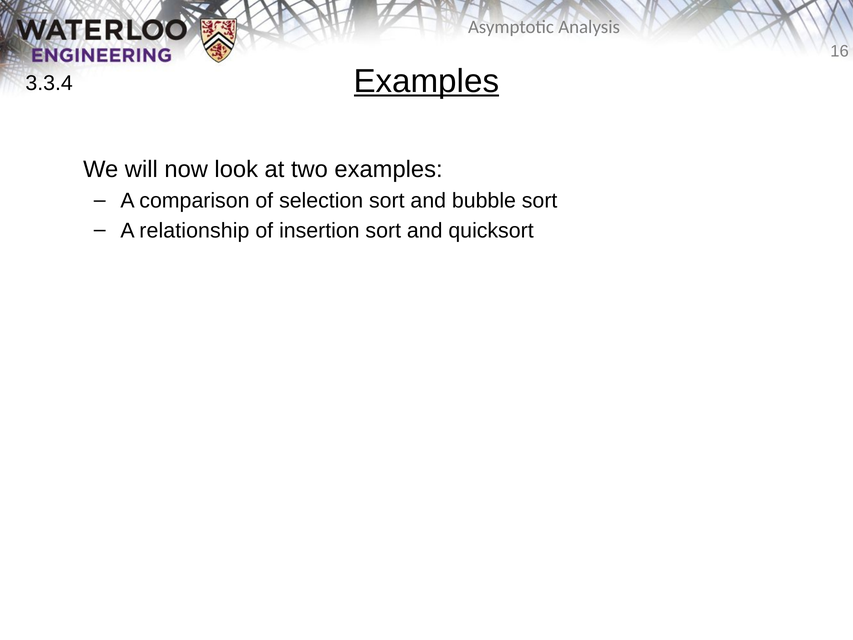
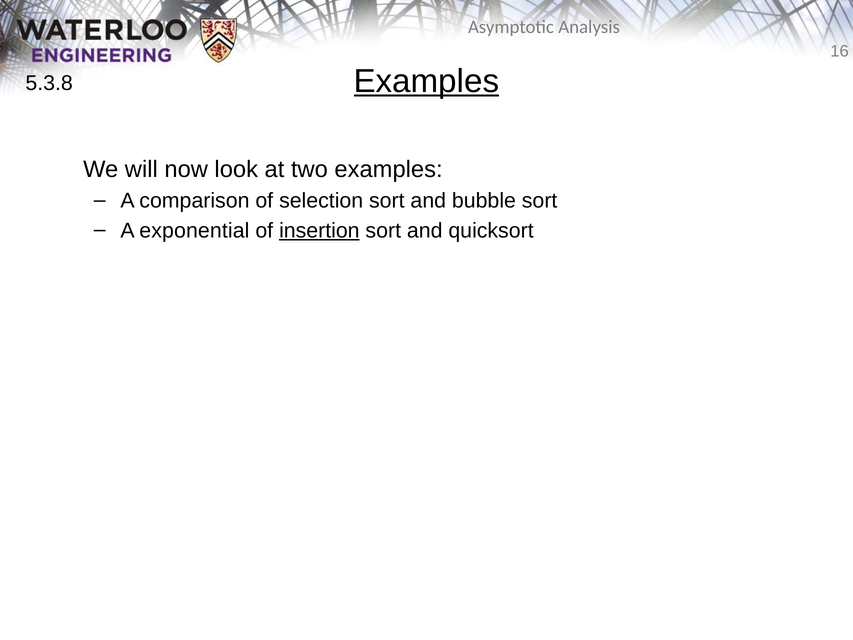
3.3.4: 3.3.4 -> 5.3.8
relationship: relationship -> exponential
insertion underline: none -> present
